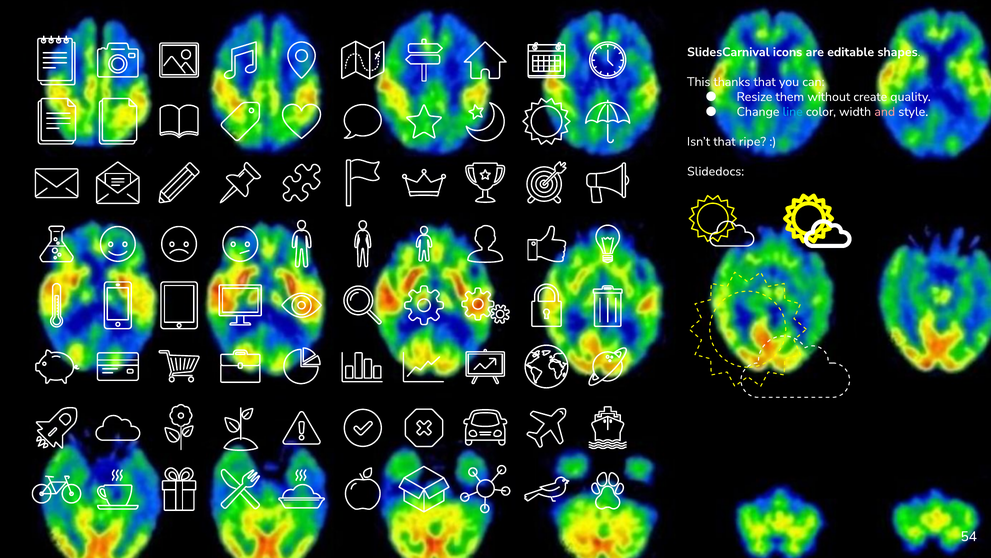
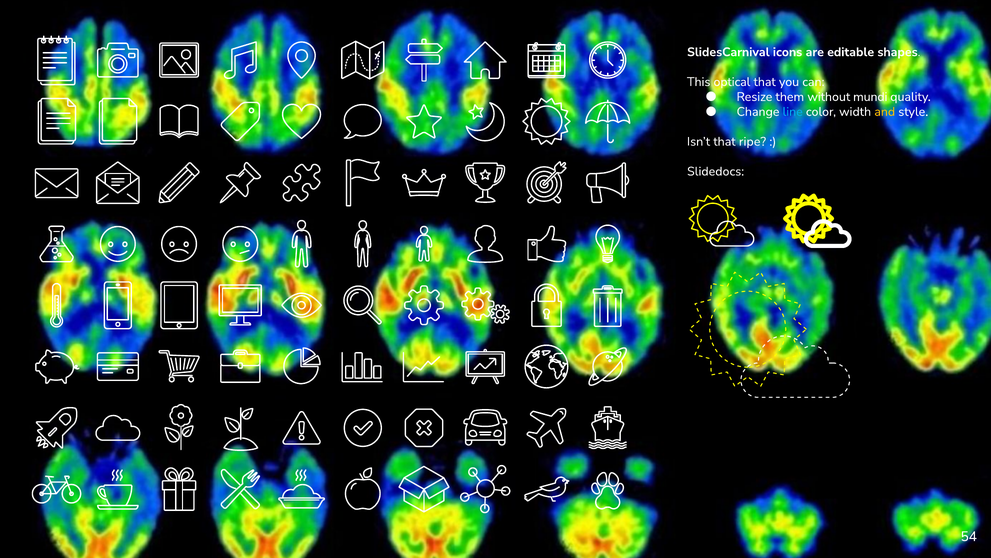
thanks: thanks -> optical
create: create -> mundi
and colour: pink -> yellow
